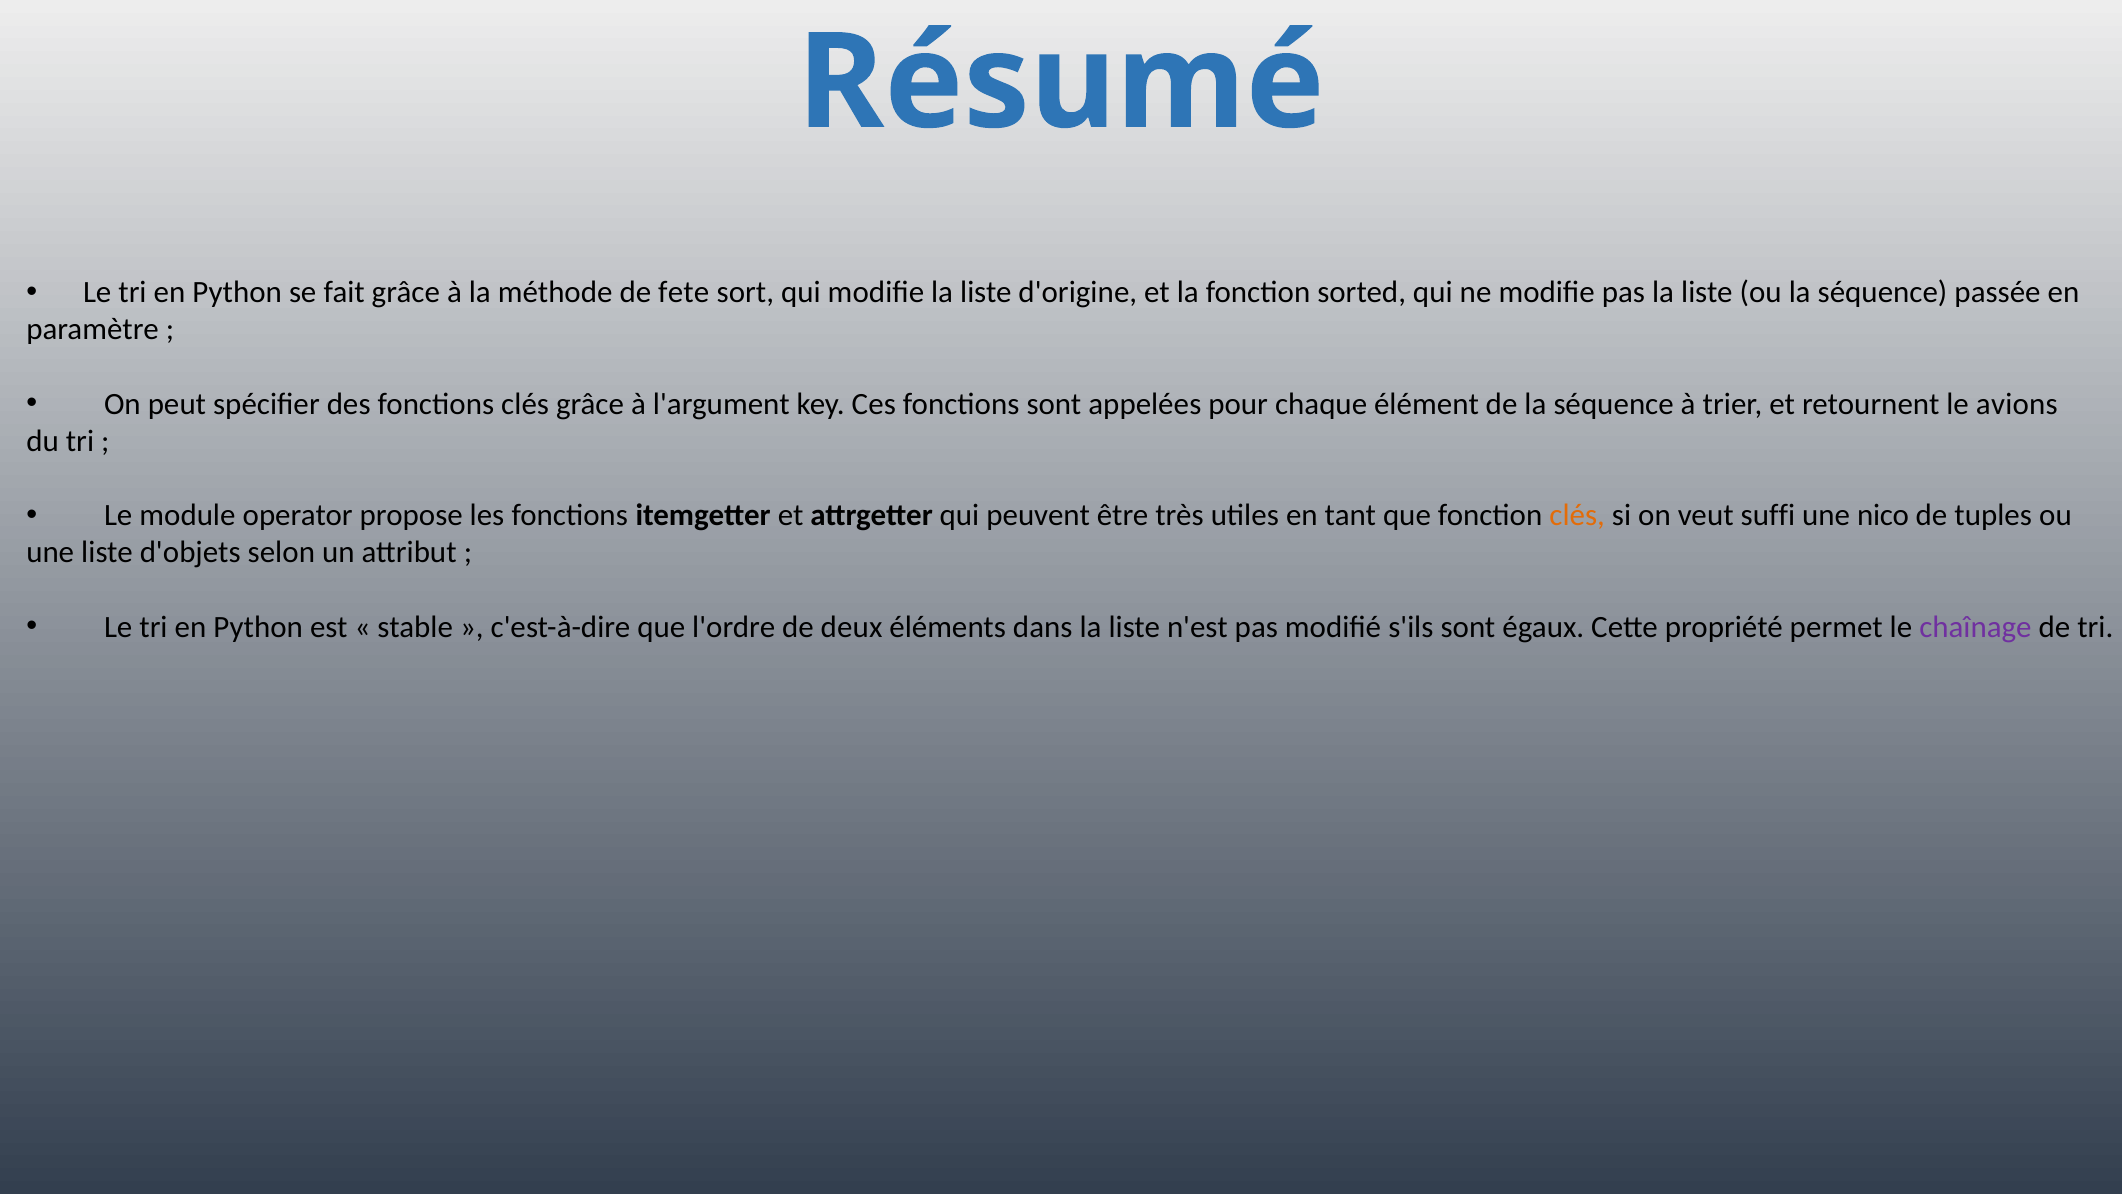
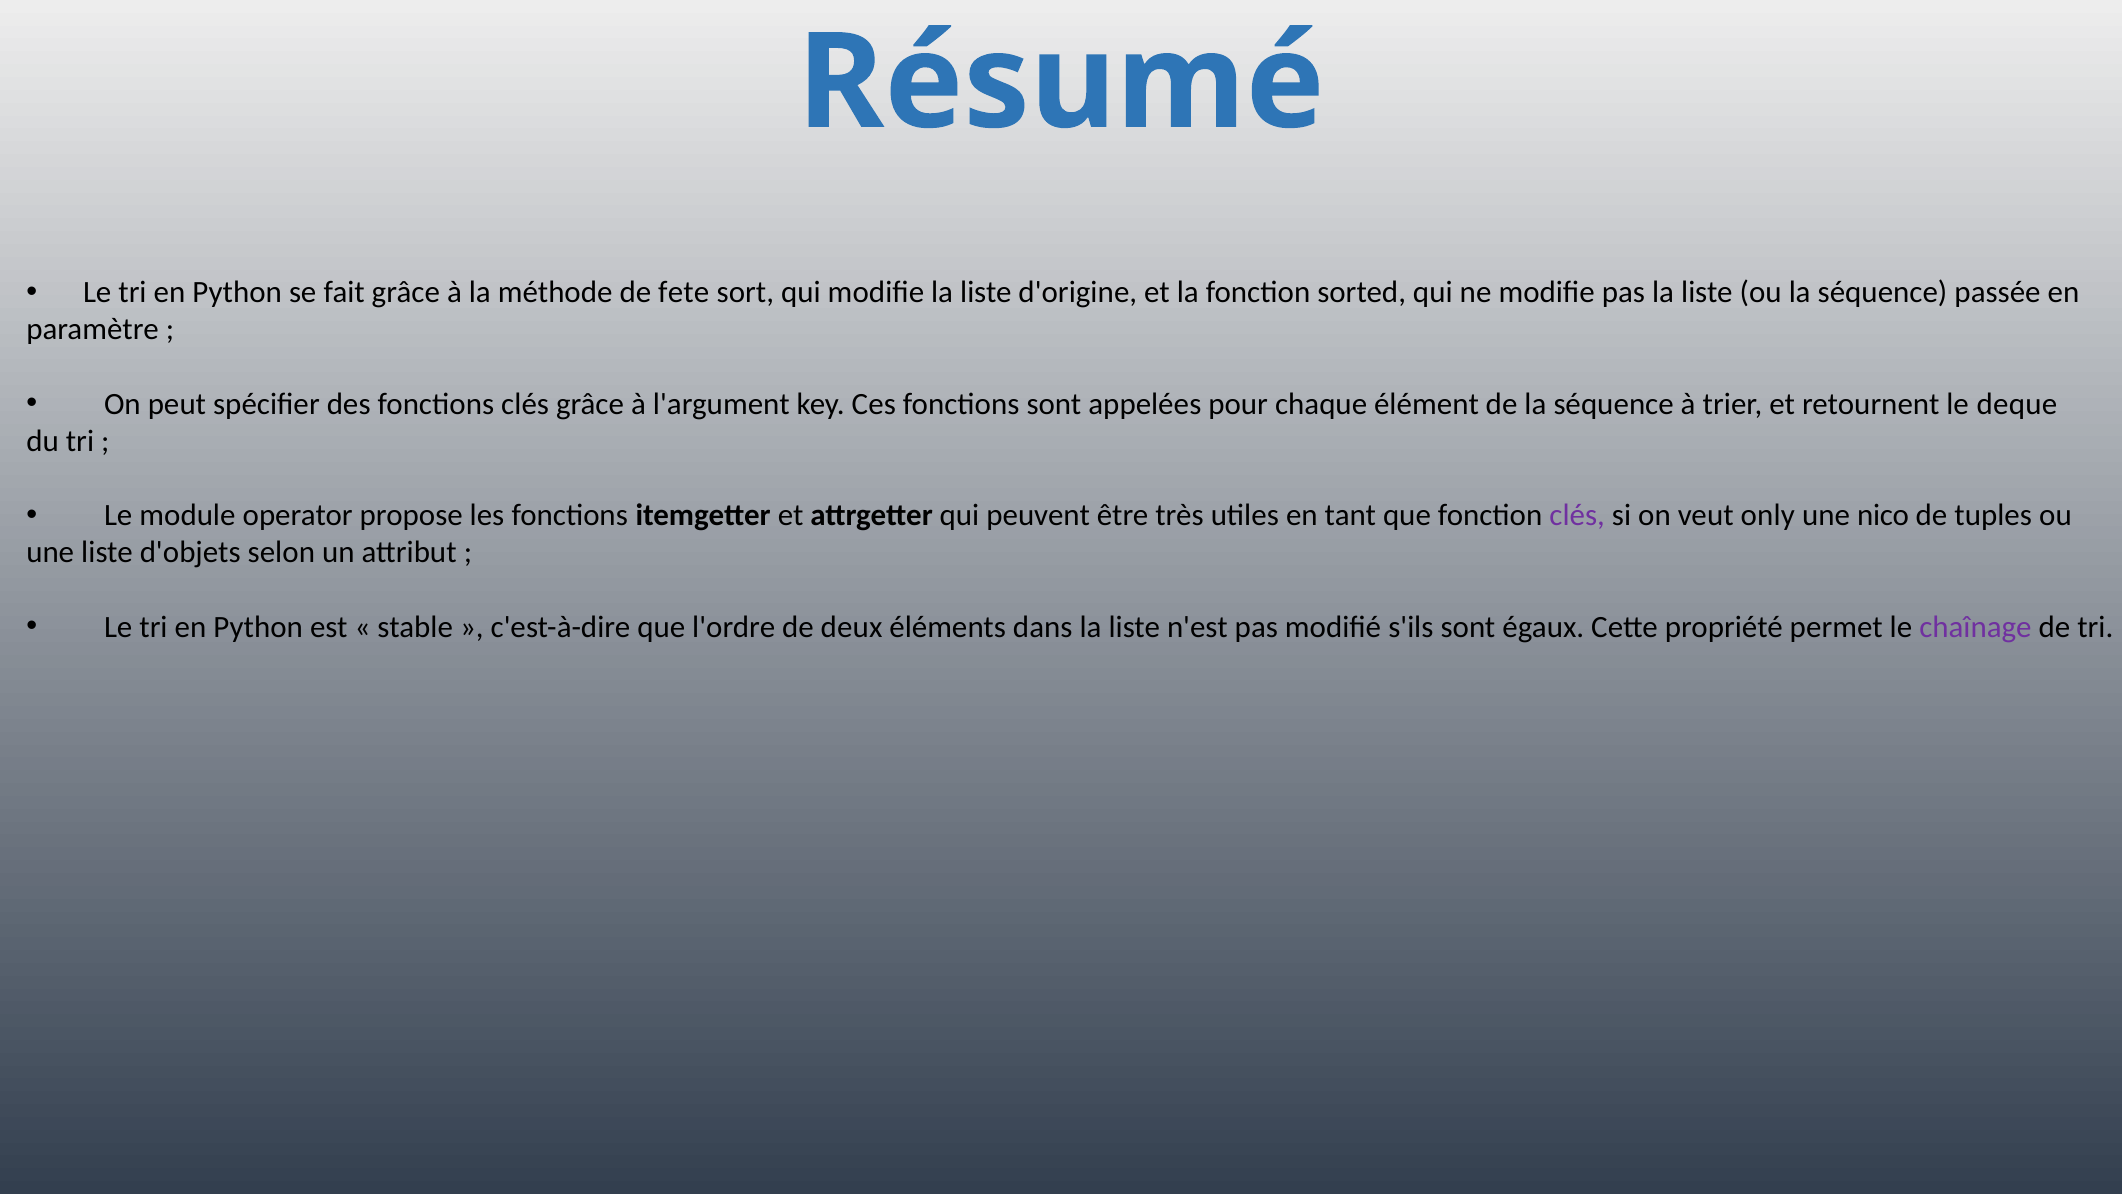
avions: avions -> deque
clés at (1577, 515) colour: orange -> purple
suffi: suffi -> only
